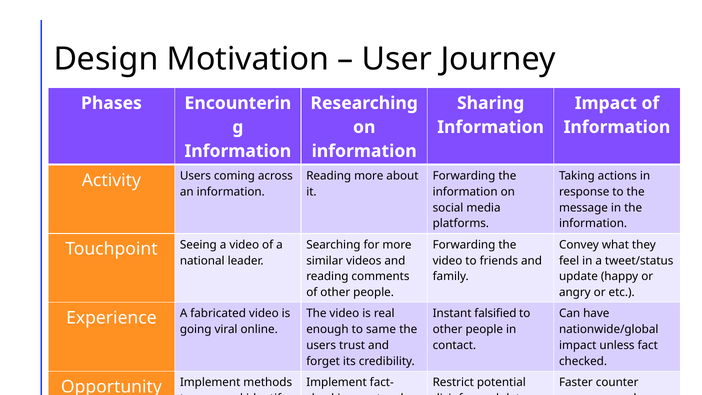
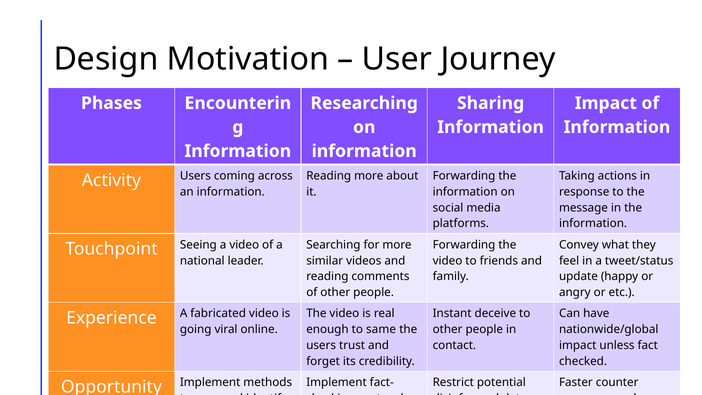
falsified: falsified -> deceive
